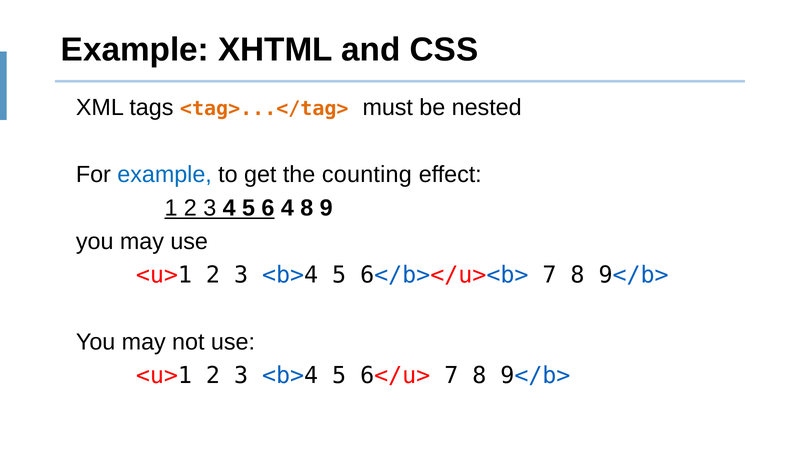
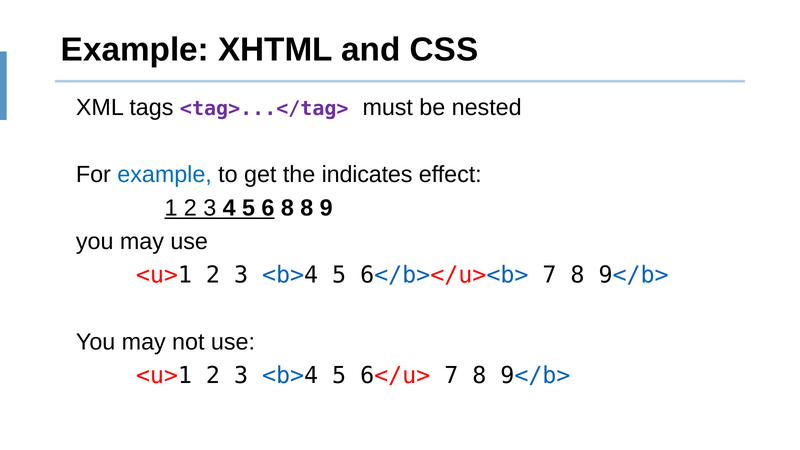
<tag>...</tag> colour: orange -> purple
counting: counting -> indicates
6 4: 4 -> 8
